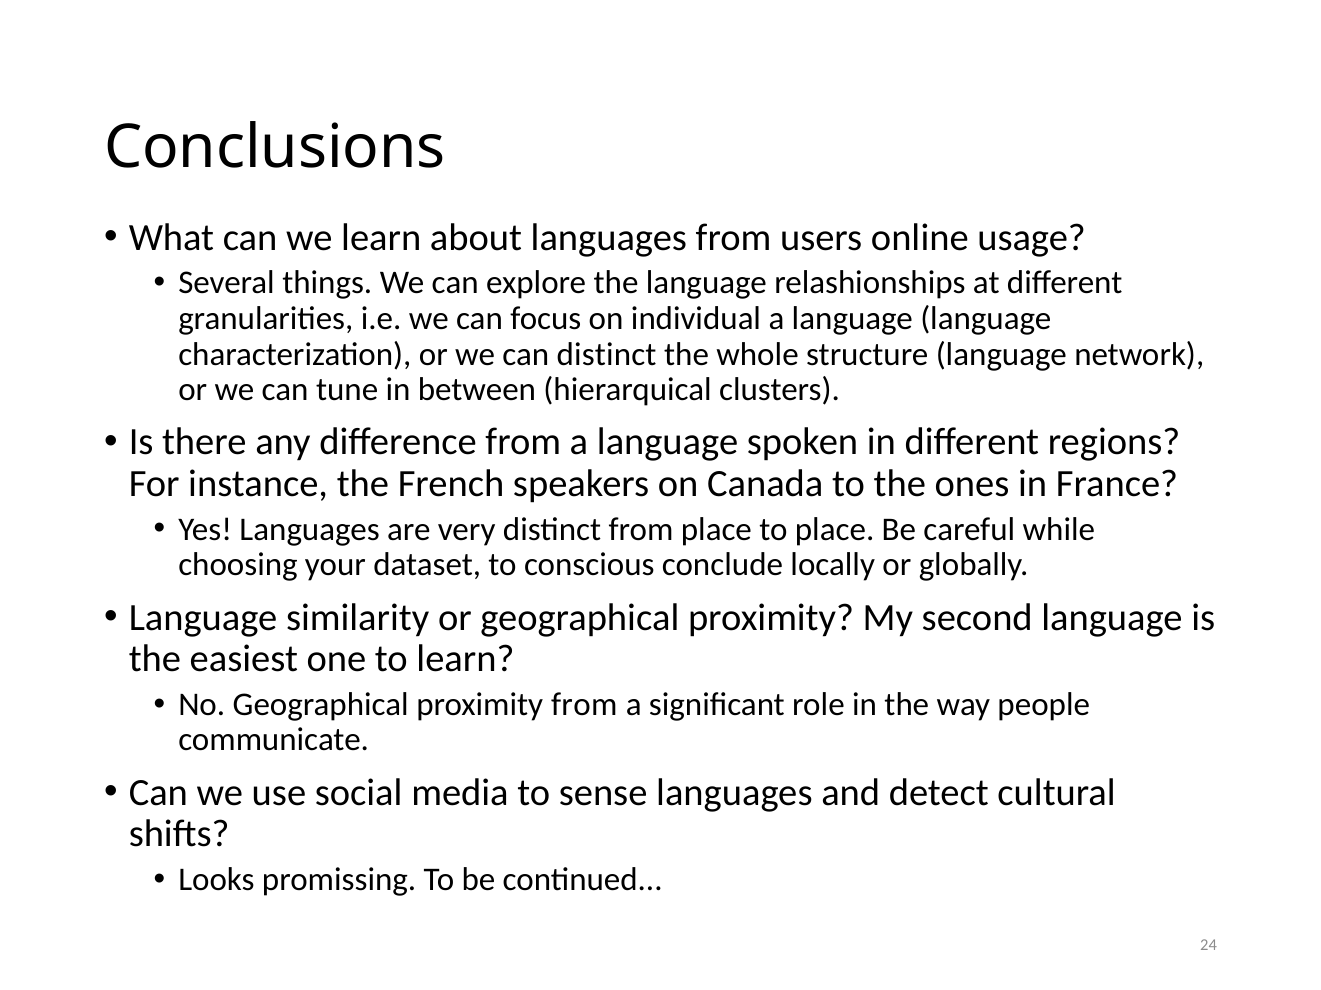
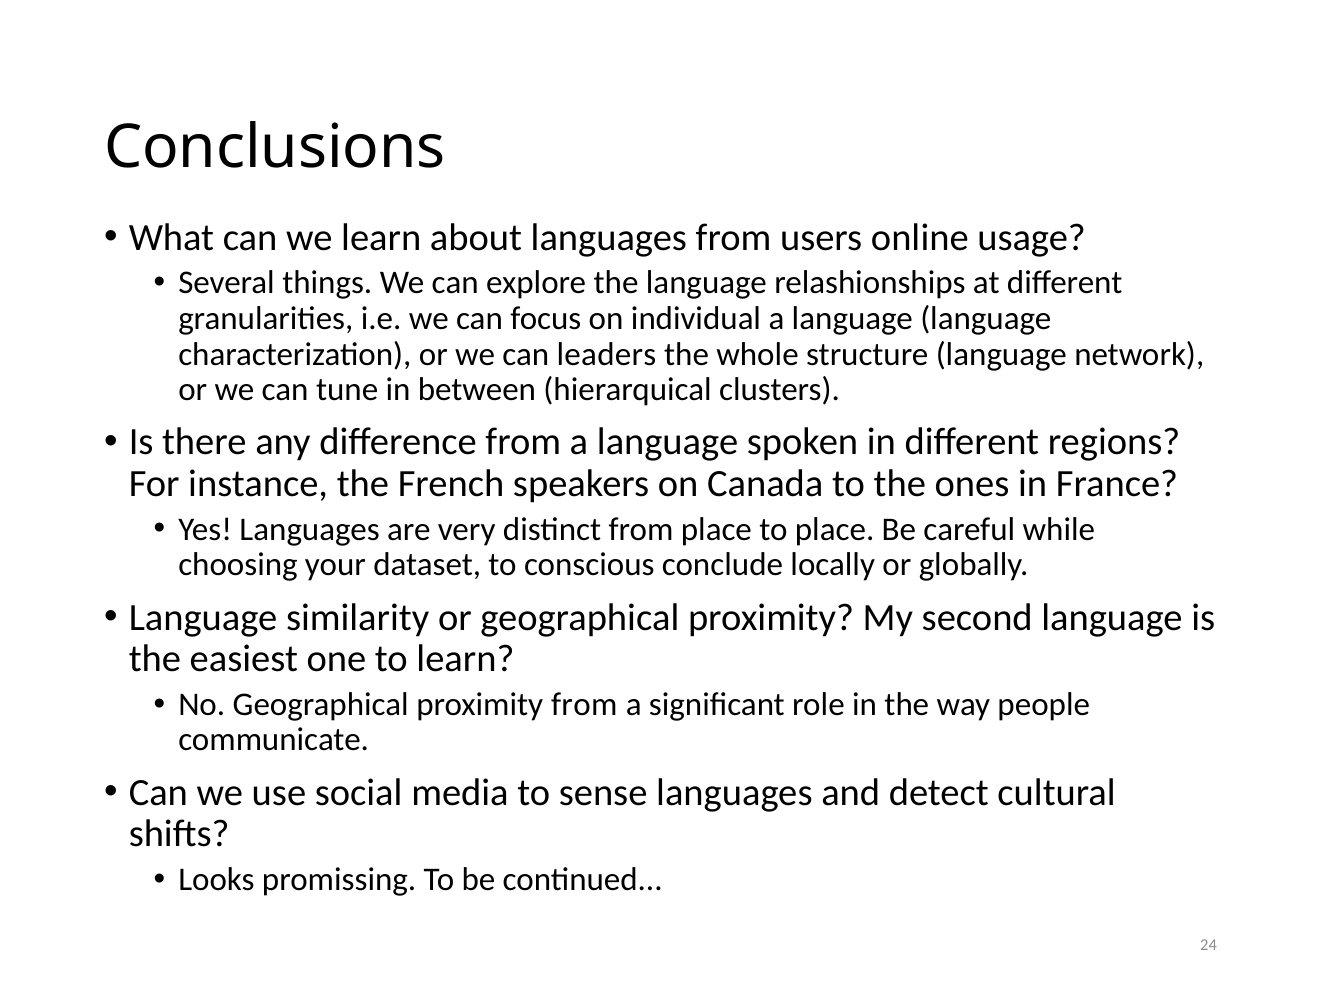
can distinct: distinct -> leaders
